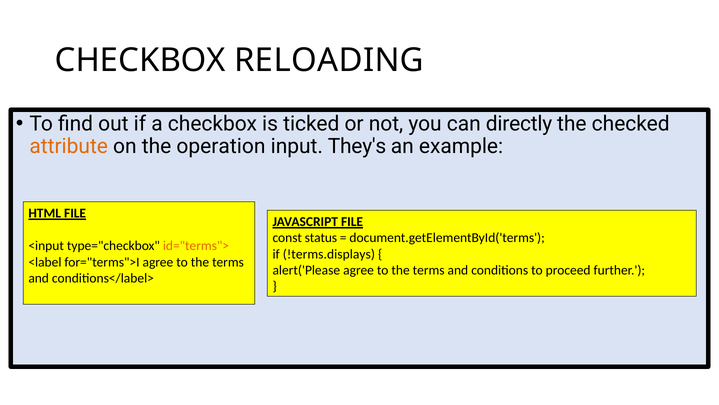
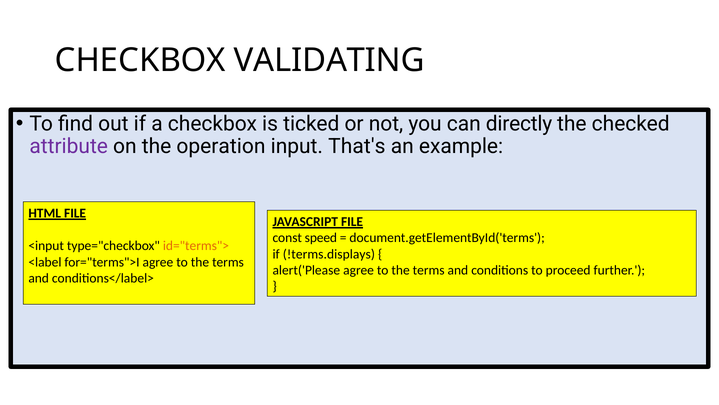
RELOADING: RELOADING -> VALIDATING
attribute colour: orange -> purple
They's: They's -> That's
status: status -> speed
